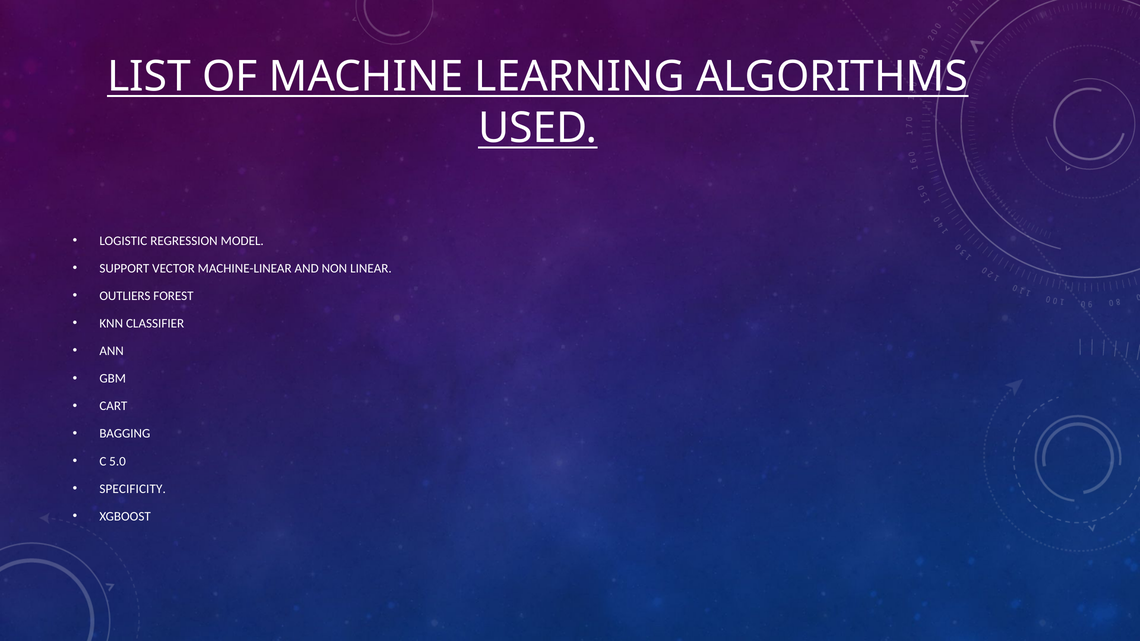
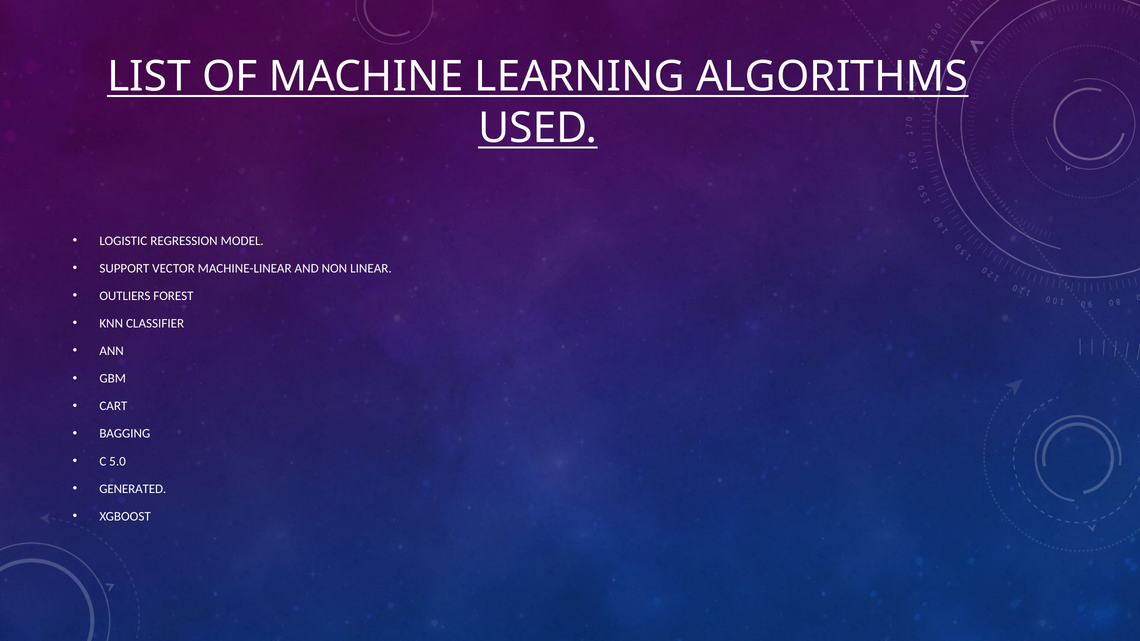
SPECIFICITY: SPECIFICITY -> GENERATED
